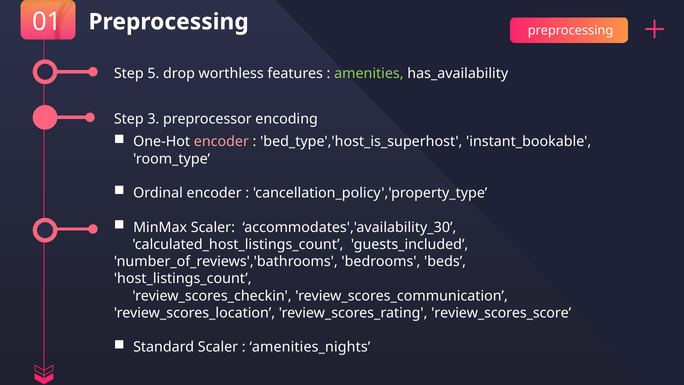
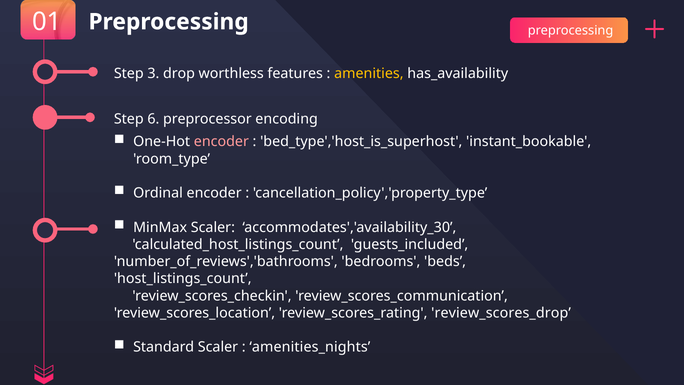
5: 5 -> 3
amenities colour: light green -> yellow
3: 3 -> 6
review_scores_score: review_scores_score -> review_scores_drop
